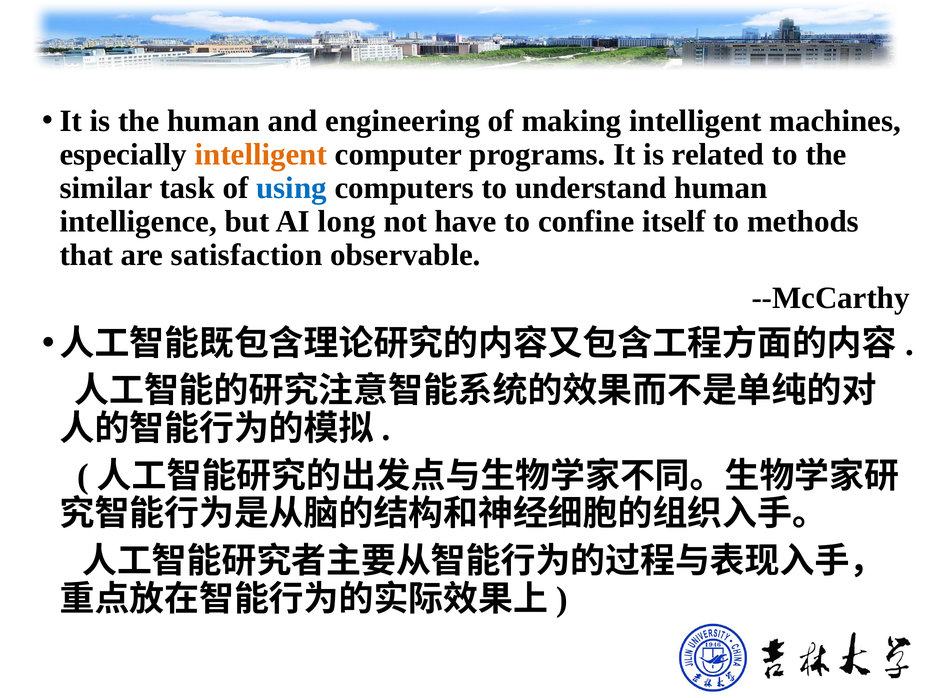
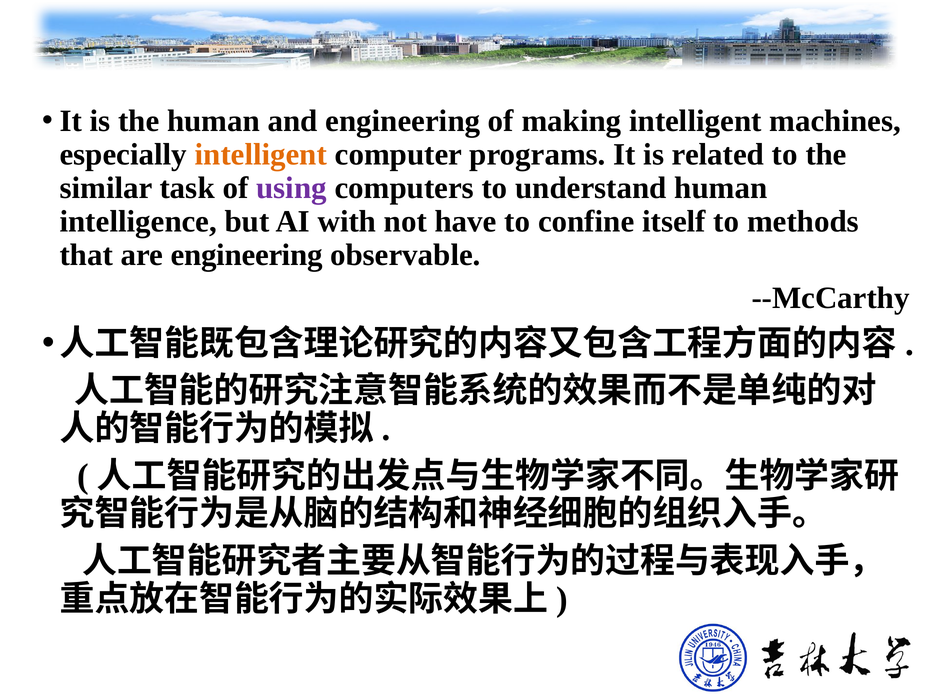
using colour: blue -> purple
long: long -> with
are satisfaction: satisfaction -> engineering
